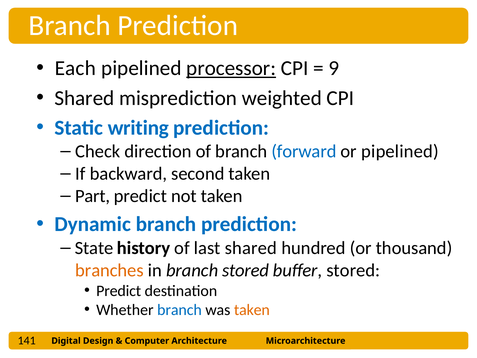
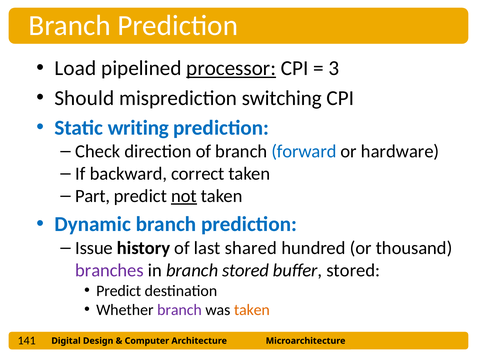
Each: Each -> Load
9: 9 -> 3
Shared at (84, 98): Shared -> Should
weighted: weighted -> switching
or pipelined: pipelined -> hardware
second: second -> correct
not underline: none -> present
State: State -> Issue
branches colour: orange -> purple
branch at (179, 310) colour: blue -> purple
